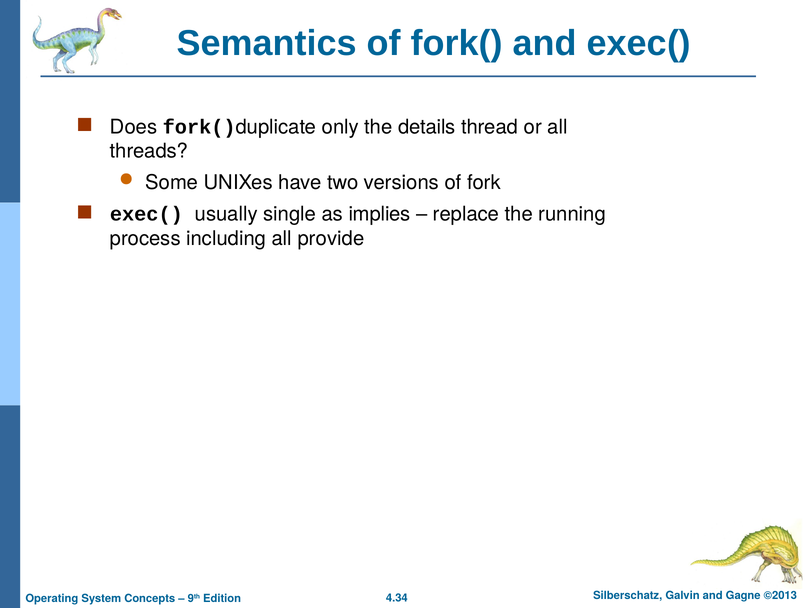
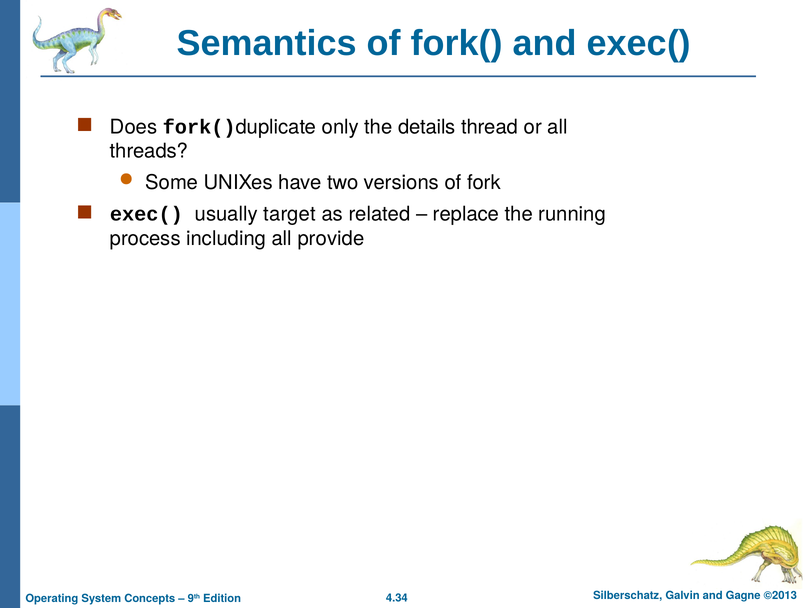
single: single -> target
implies: implies -> related
